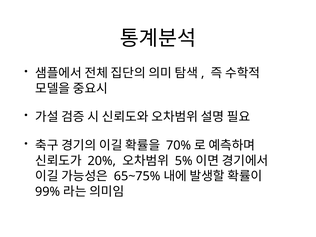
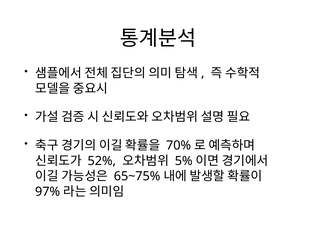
20%: 20% -> 52%
99%: 99% -> 97%
